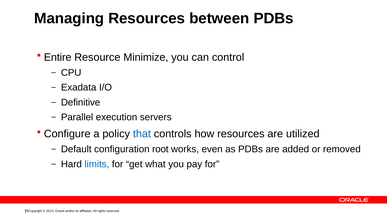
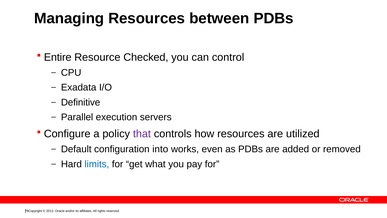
Minimize: Minimize -> Checked
that colour: blue -> purple
root: root -> into
